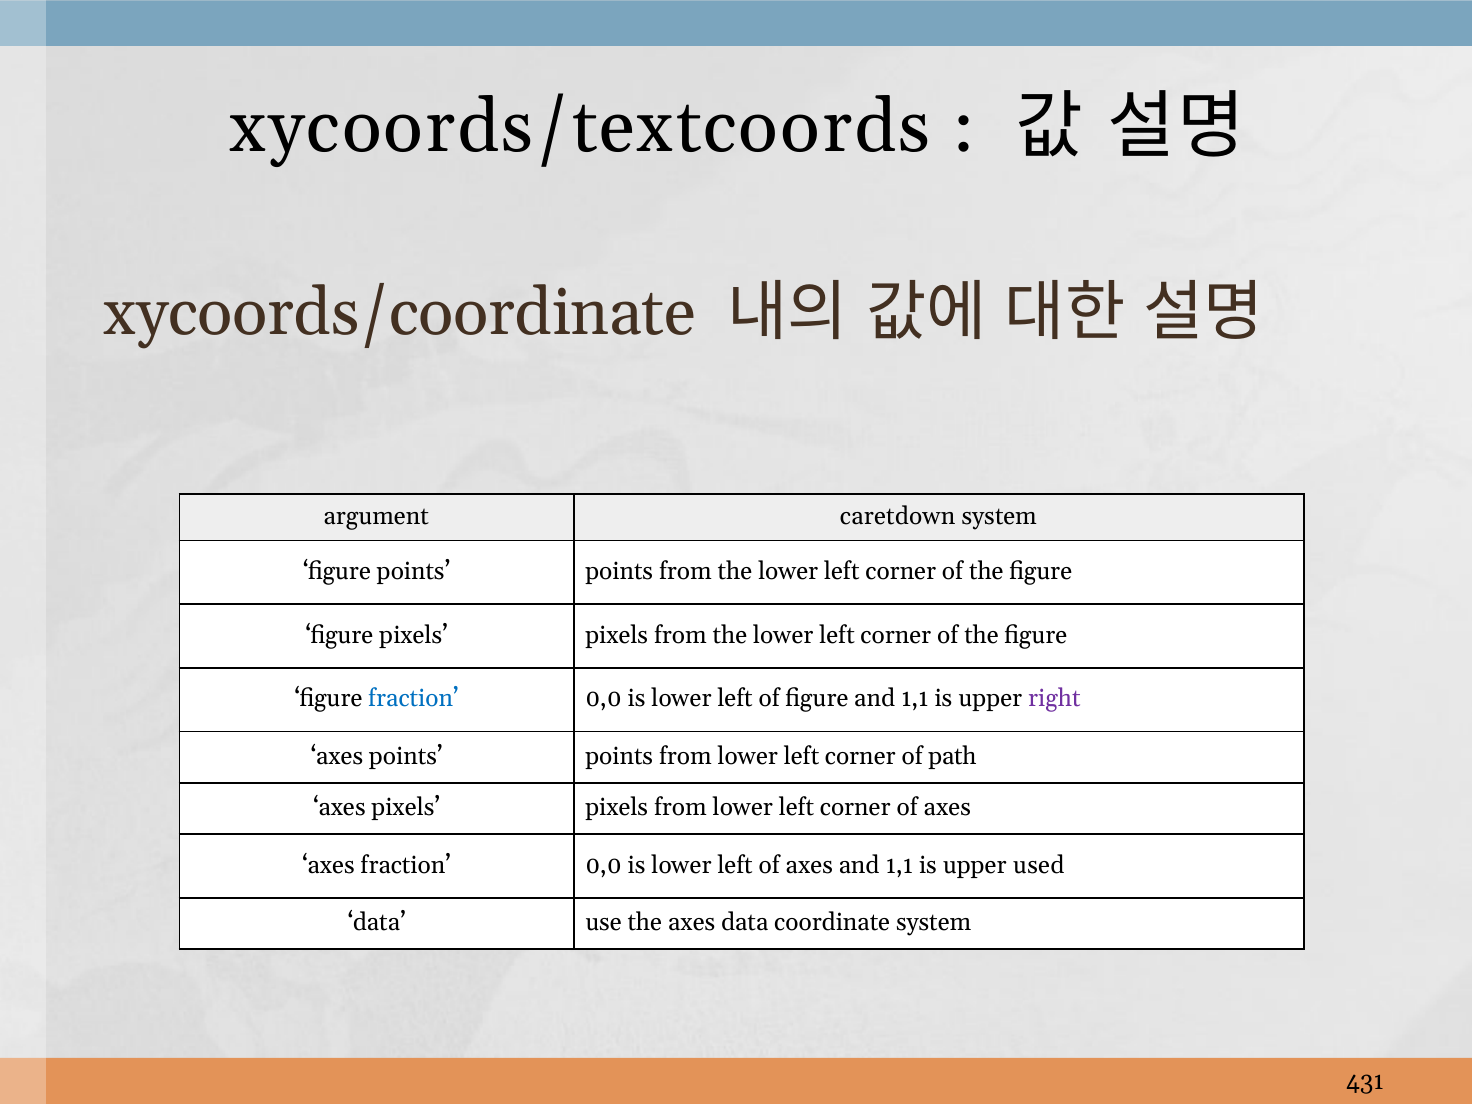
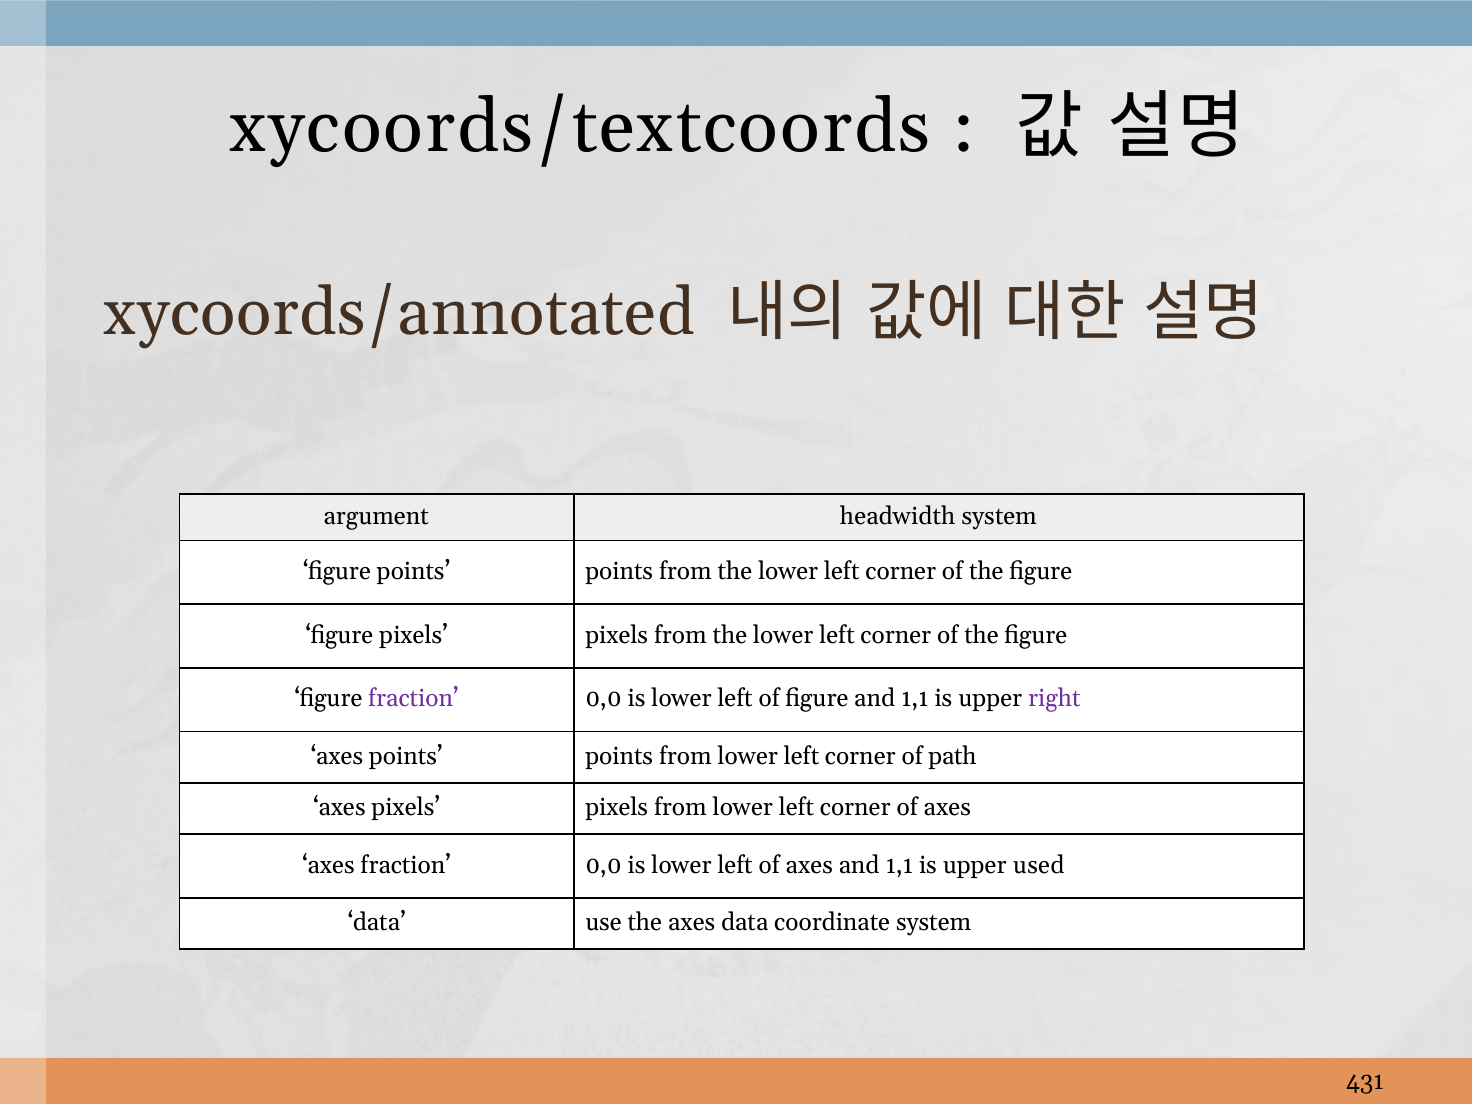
xycoords/coordinate: xycoords/coordinate -> xycoords/annotated
caretdown: caretdown -> headwidth
fraction at (413, 699) colour: blue -> purple
